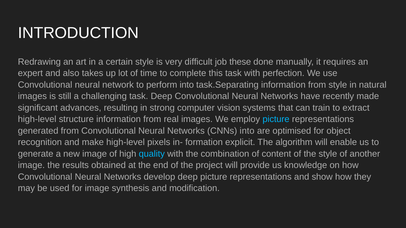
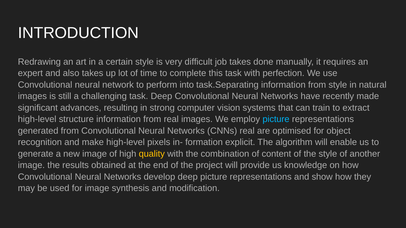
job these: these -> takes
CNNs into: into -> real
quality colour: light blue -> yellow
